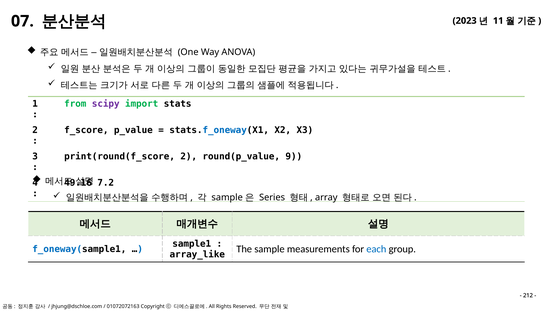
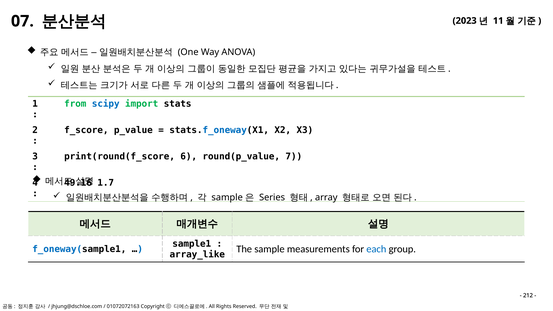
scipy colour: purple -> blue
2 at (189, 157): 2 -> 6
9: 9 -> 7
7.2: 7.2 -> 1.7
